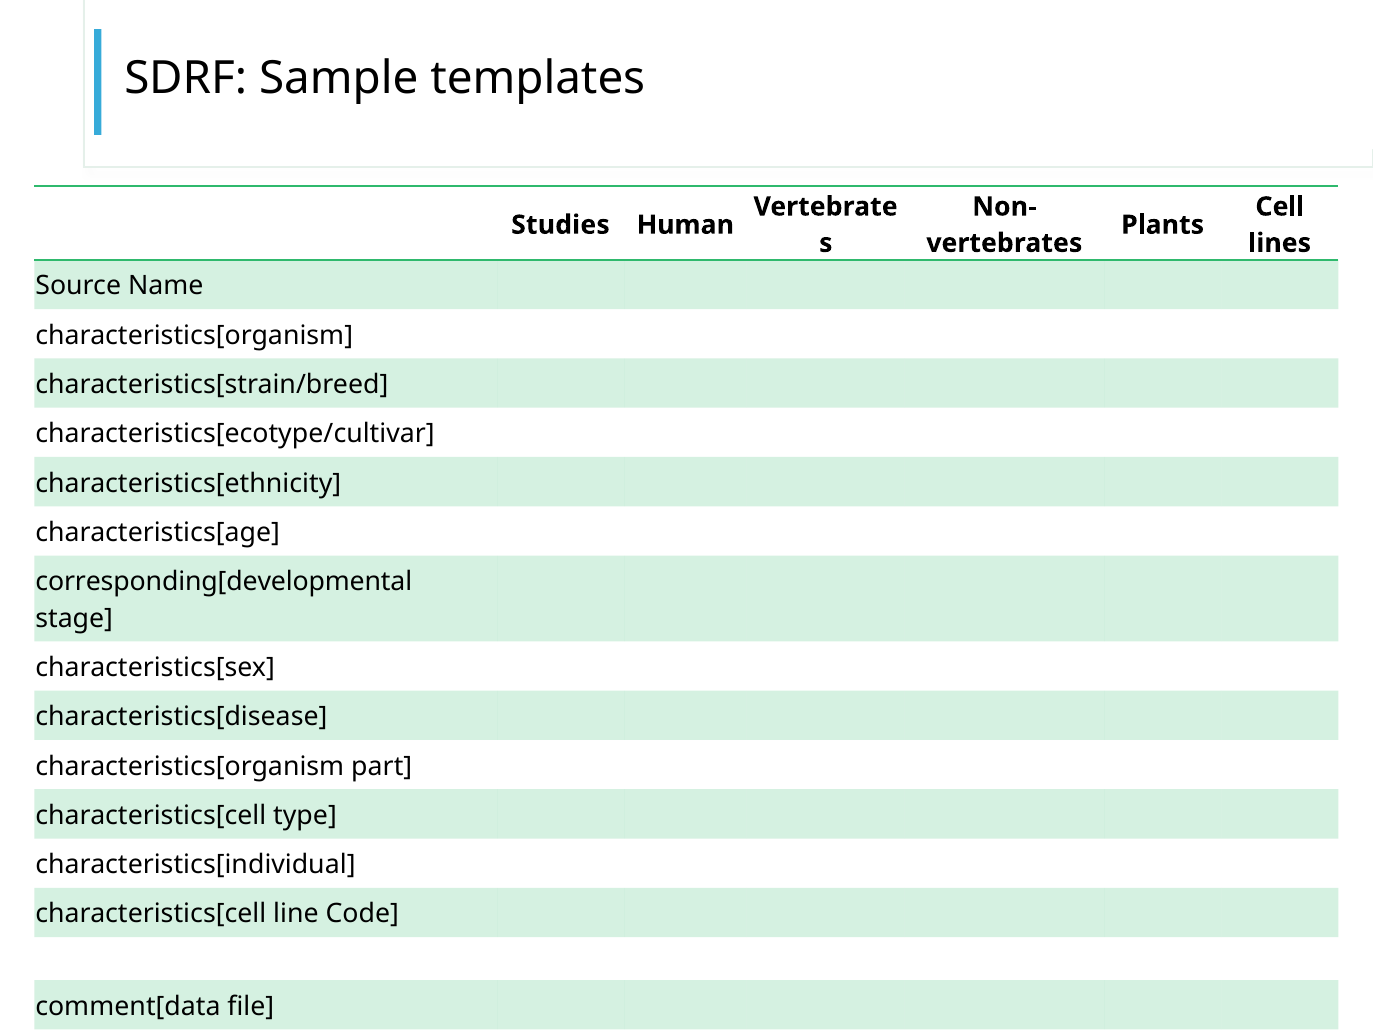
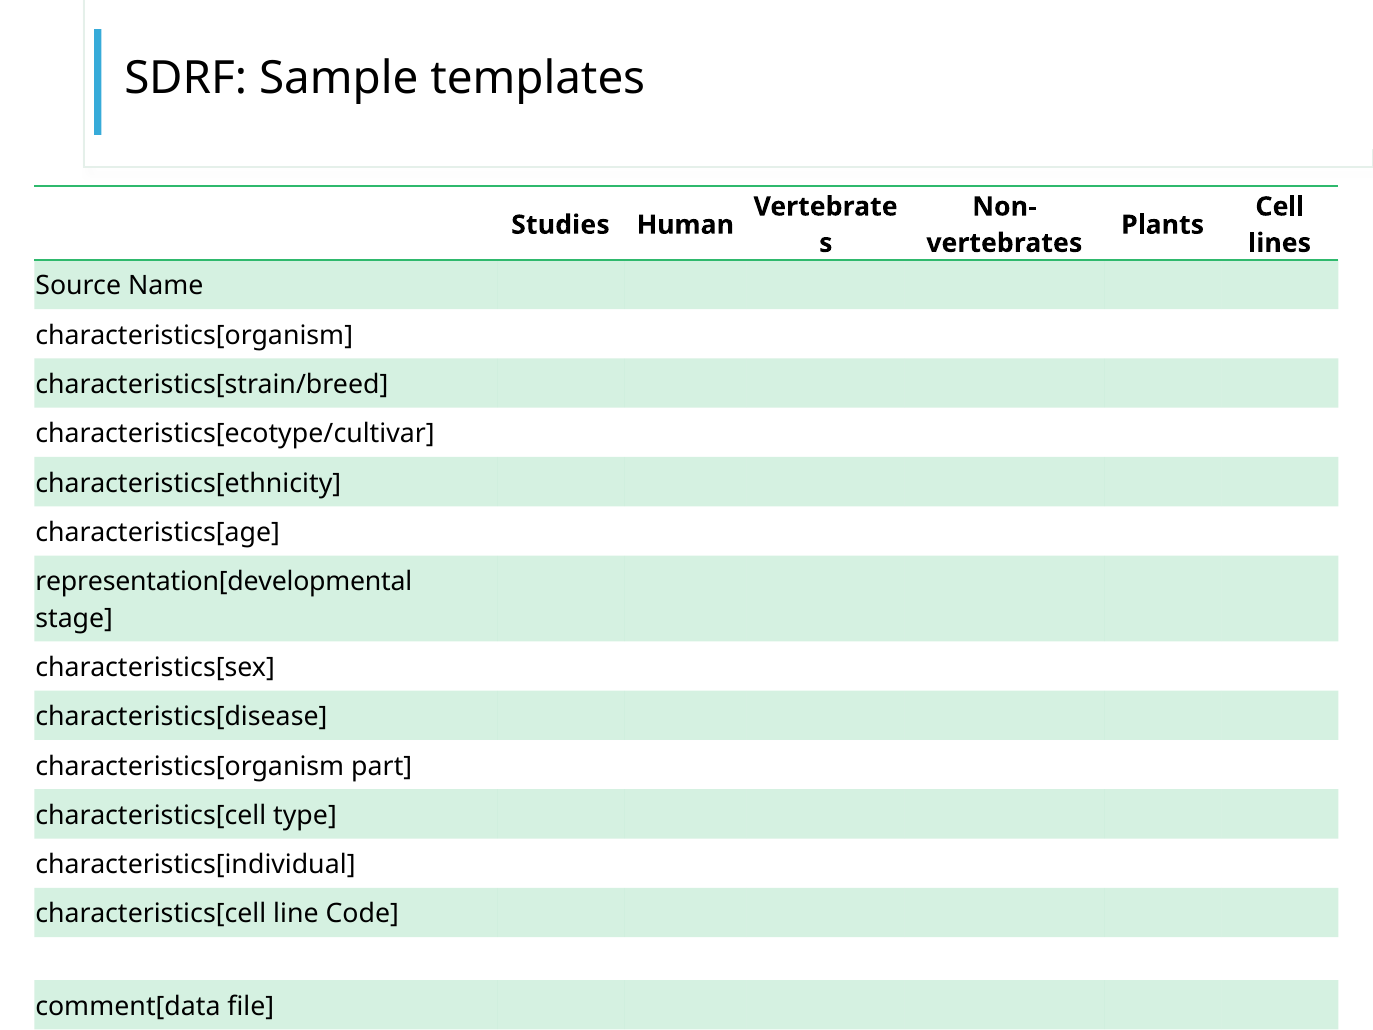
corresponding[developmental: corresponding[developmental -> representation[developmental
